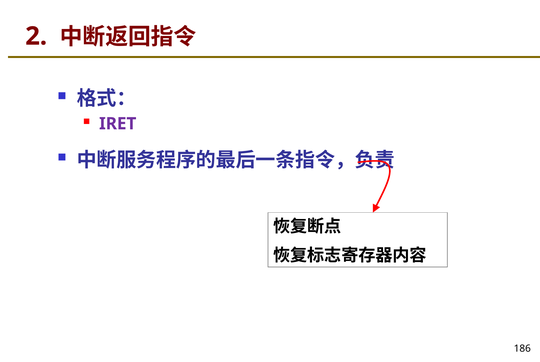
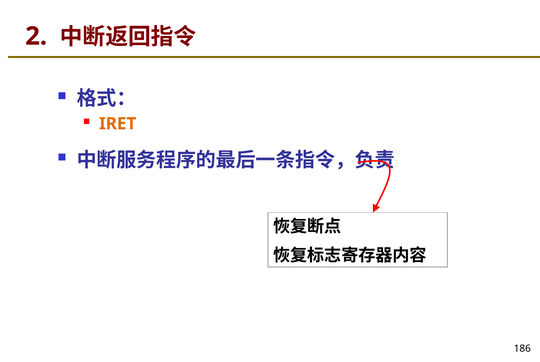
IRET colour: purple -> orange
